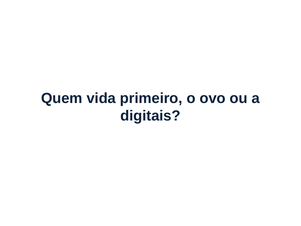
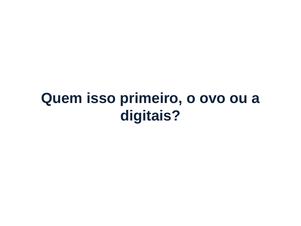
vida: vida -> isso
